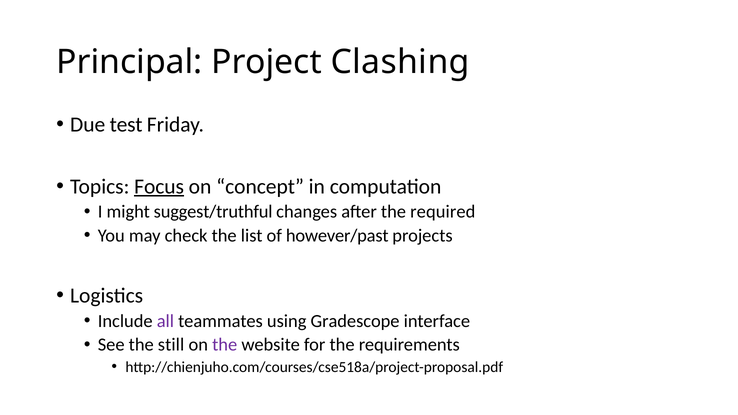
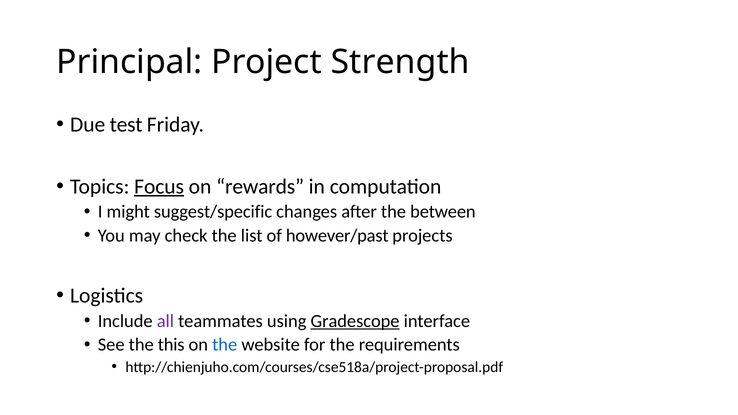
Clashing: Clashing -> Strength
concept: concept -> rewards
suggest/truthful: suggest/truthful -> suggest/specific
required: required -> between
Gradescope underline: none -> present
still: still -> this
the at (225, 345) colour: purple -> blue
